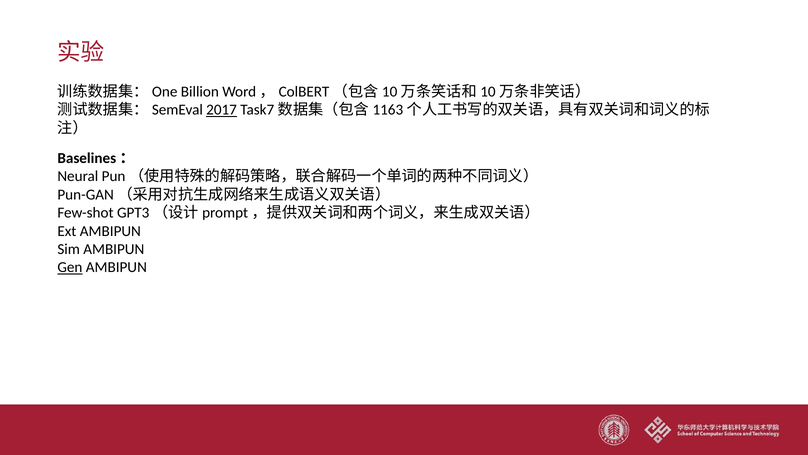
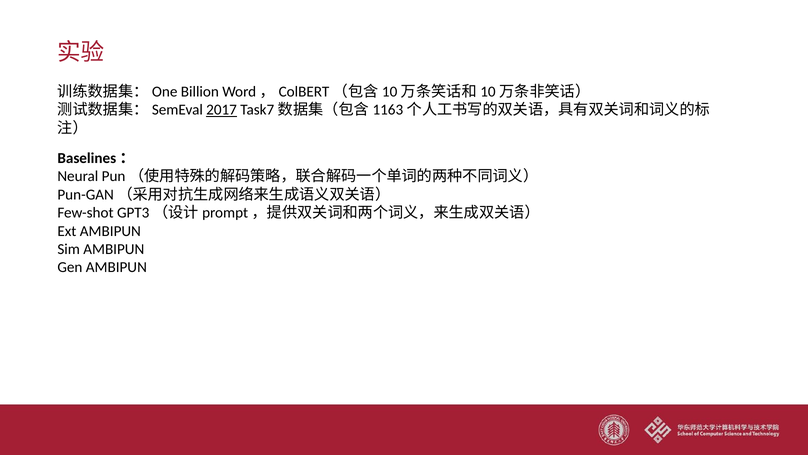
Gen underline: present -> none
